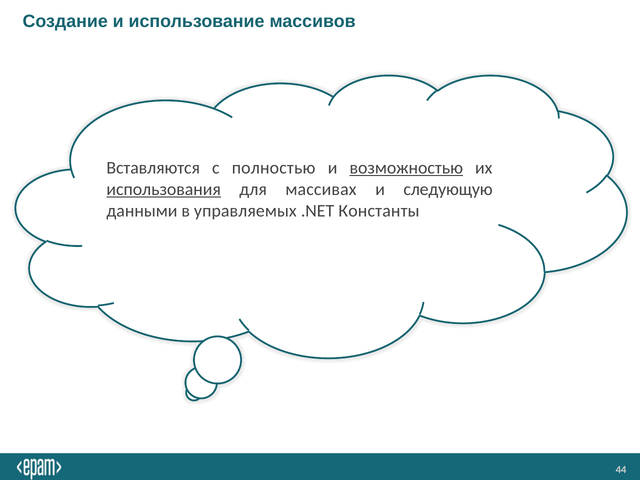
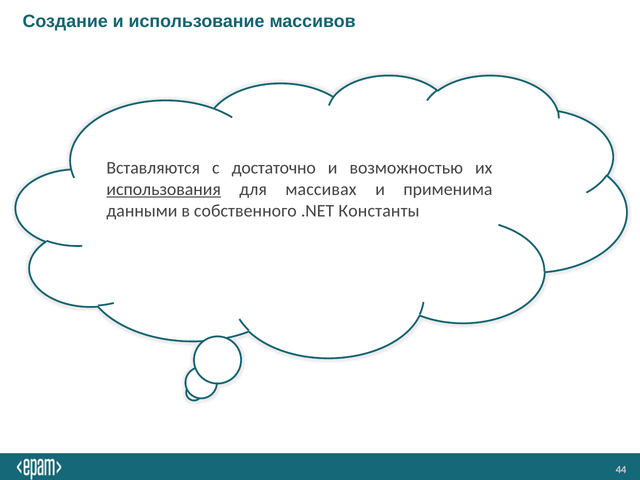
полностью: полностью -> достаточно
возможностью underline: present -> none
следующую: следующую -> применима
управляемых: управляемых -> собственного
